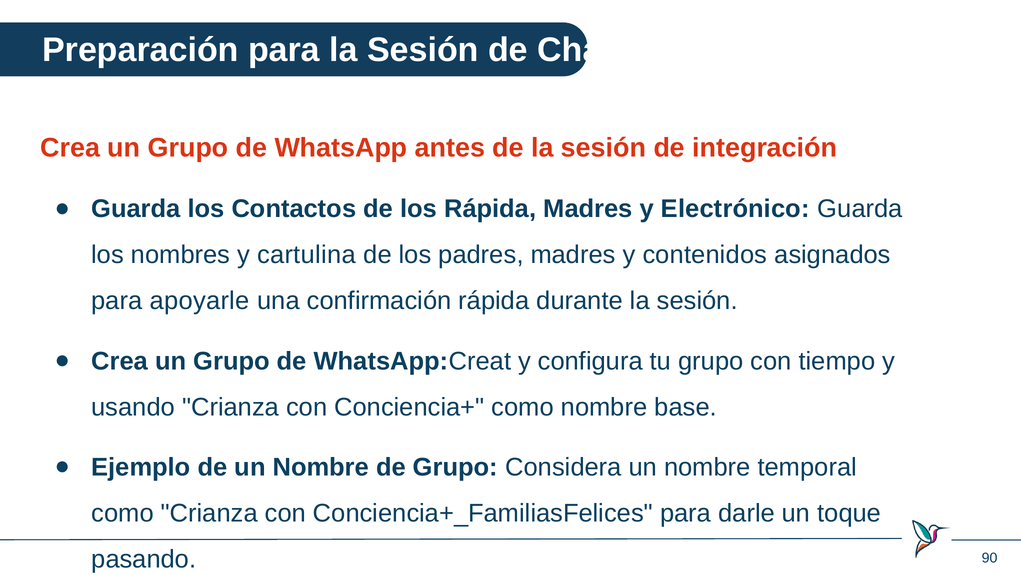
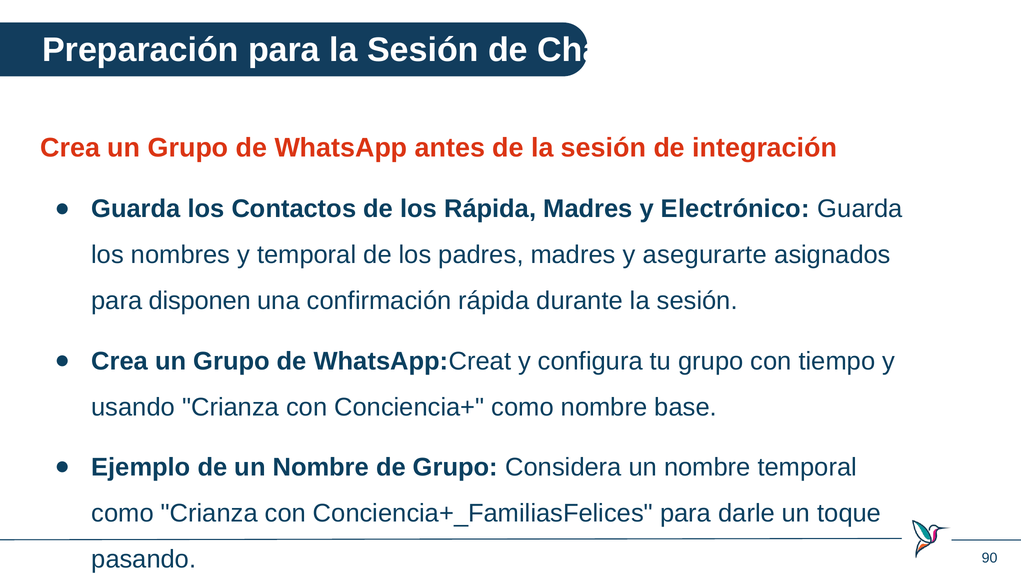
y cartulina: cartulina -> temporal
contenidos: contenidos -> asegurarte
apoyarle: apoyarle -> disponen
